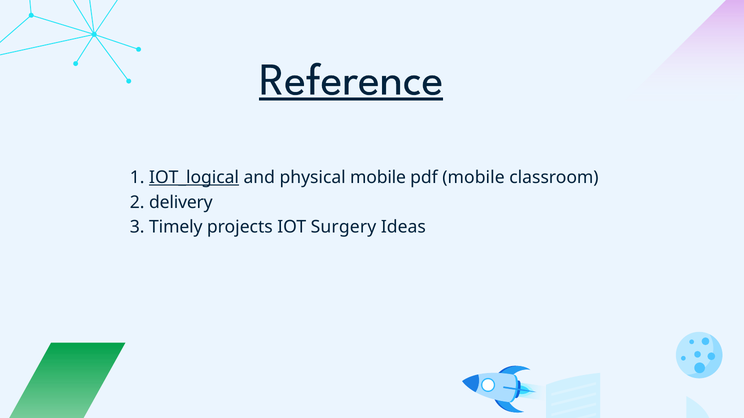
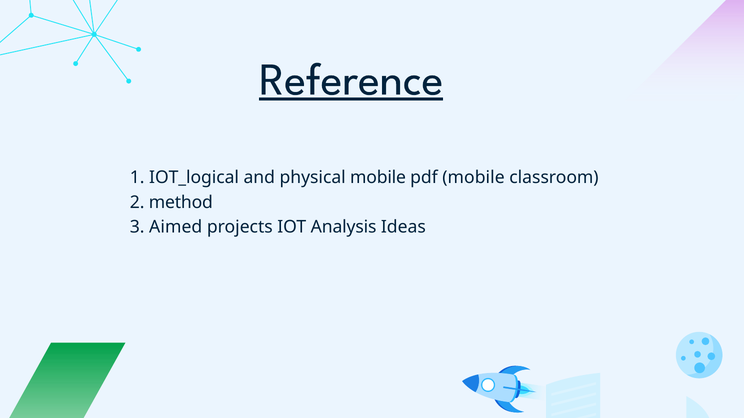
IOT_logical underline: present -> none
delivery: delivery -> method
Timely: Timely -> Aimed
Surgery: Surgery -> Analysis
